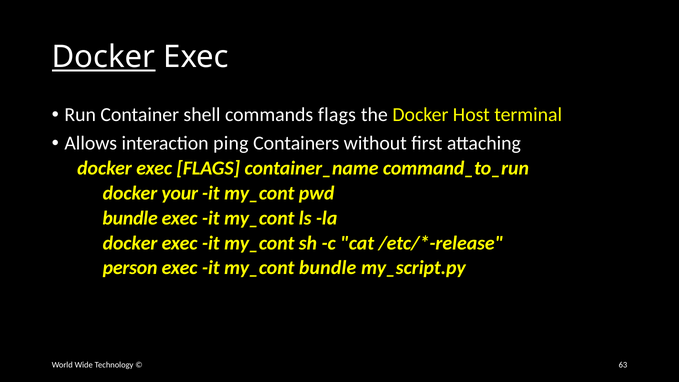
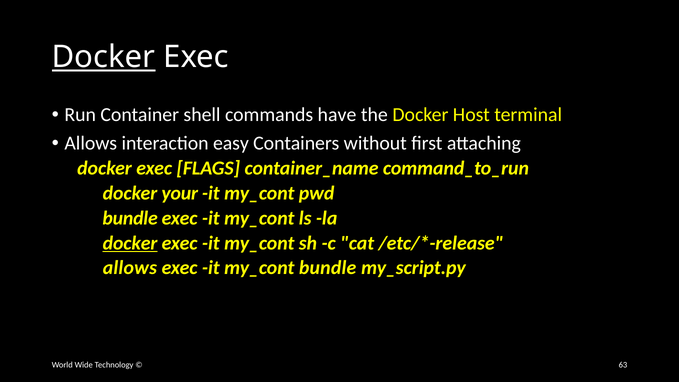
commands flags: flags -> have
ping: ping -> easy
docker at (130, 243) underline: none -> present
person at (130, 268): person -> allows
